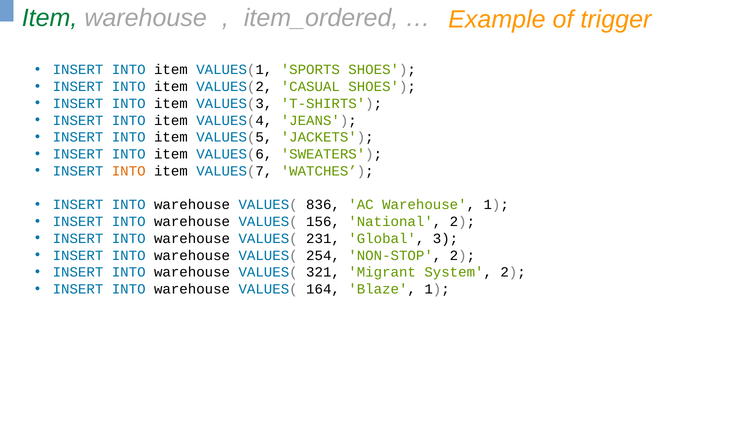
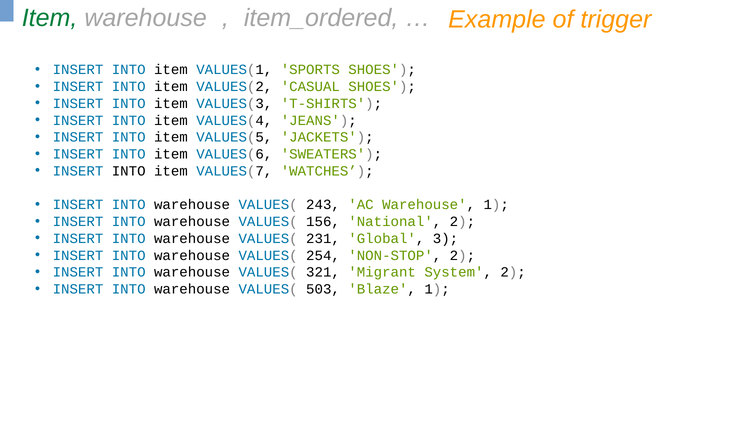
INTO at (129, 171) colour: orange -> black
836: 836 -> 243
164: 164 -> 503
